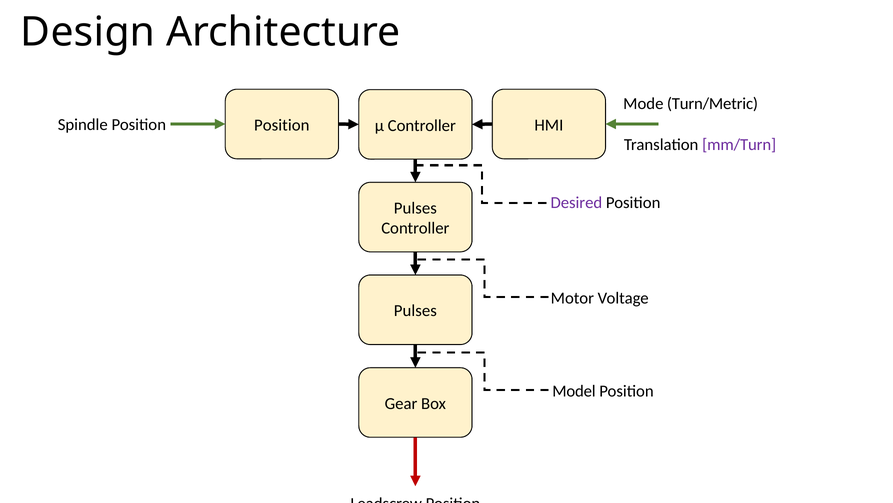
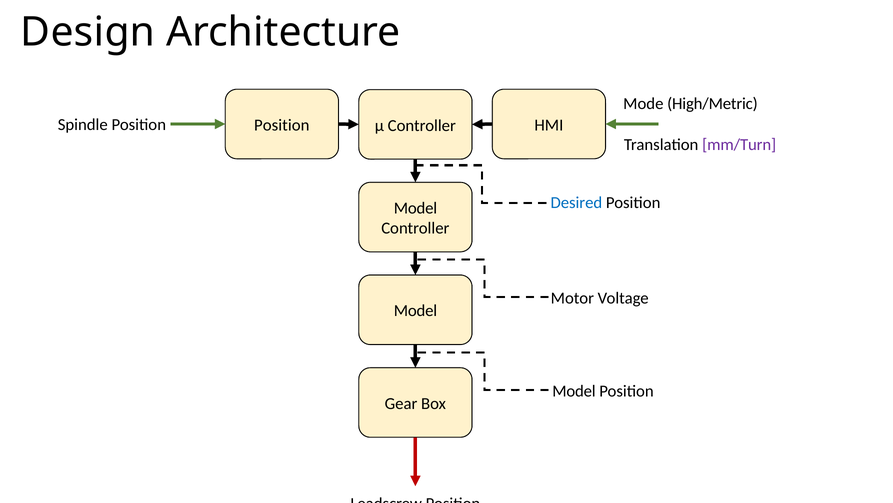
Turn/Metric: Turn/Metric -> High/Metric
Desired colour: purple -> blue
Pulses at (415, 208): Pulses -> Model
Pulses at (415, 311): Pulses -> Model
